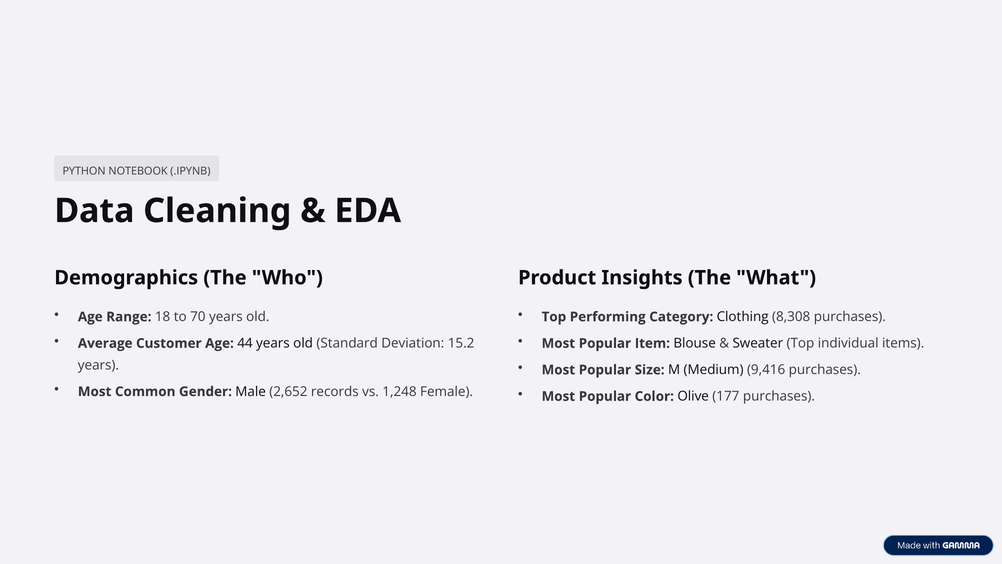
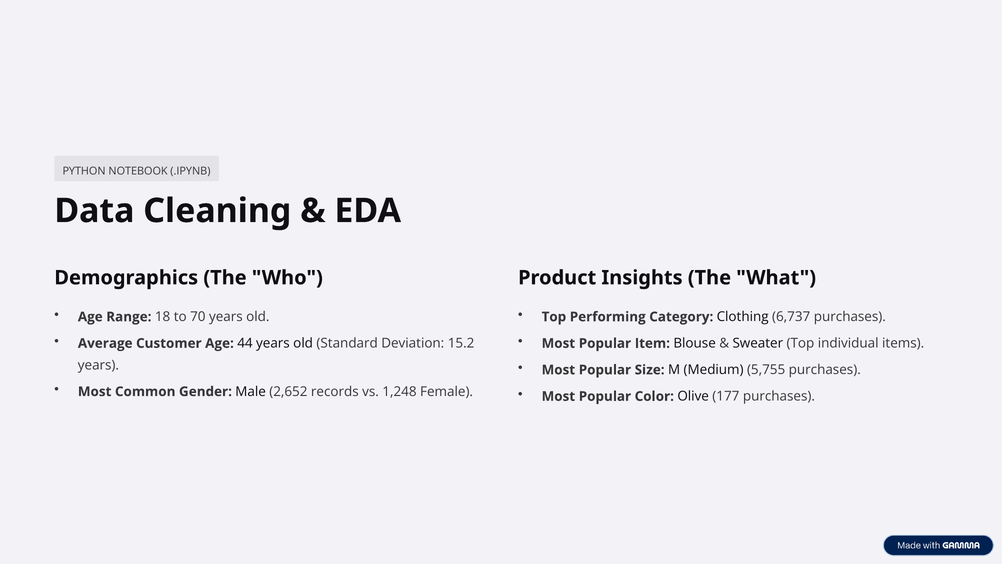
8,308: 8,308 -> 6,737
9,416: 9,416 -> 5,755
